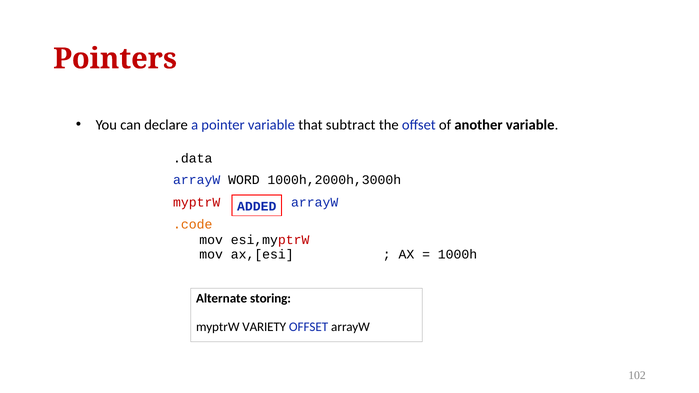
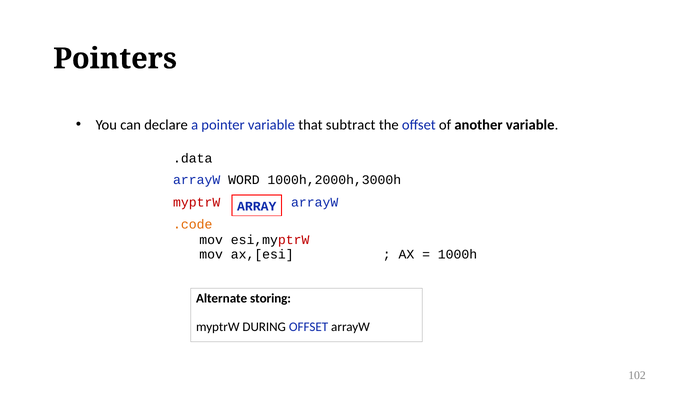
Pointers colour: red -> black
ADDED: ADDED -> ARRAY
VARIETY: VARIETY -> DURING
